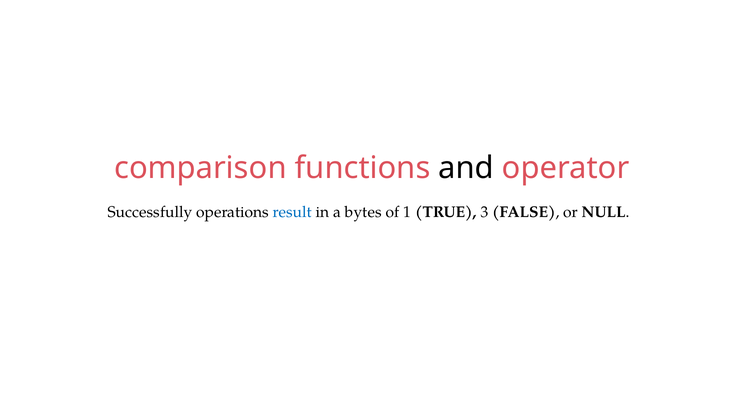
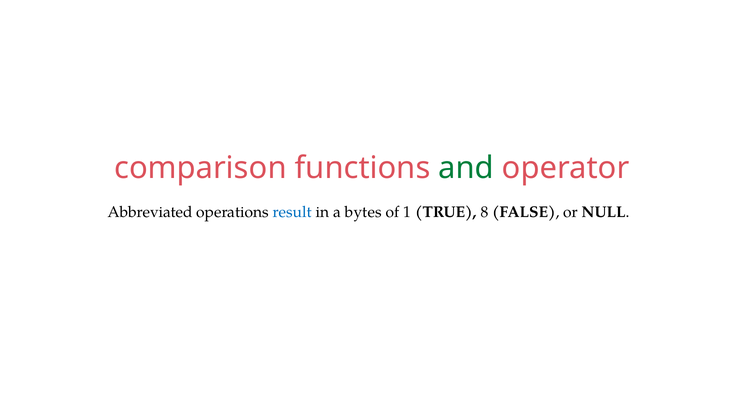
and colour: black -> green
Successfully: Successfully -> Abbreviated
3: 3 -> 8
